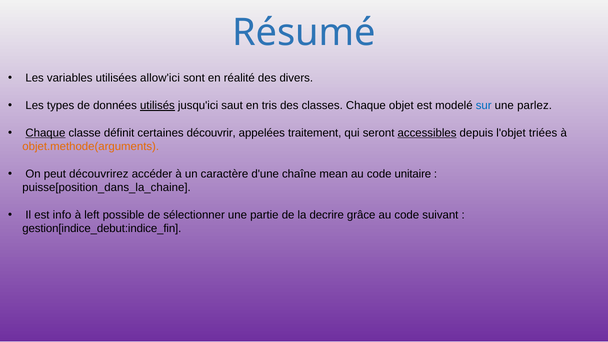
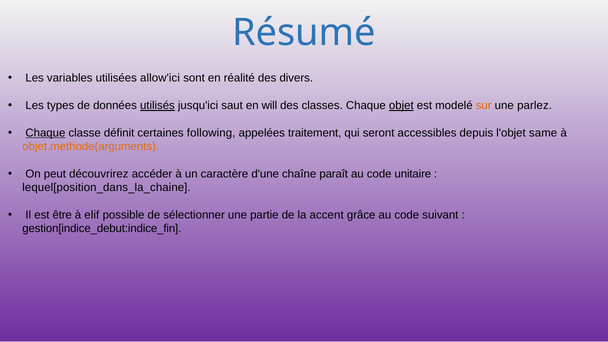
tris: tris -> will
objet underline: none -> present
sur colour: blue -> orange
découvrir: découvrir -> following
accessibles underline: present -> none
triées: triées -> same
mean: mean -> paraît
puisse[position_dans_la_chaine: puisse[position_dans_la_chaine -> lequel[position_dans_la_chaine
info: info -> être
left: left -> elif
decrire: decrire -> accent
